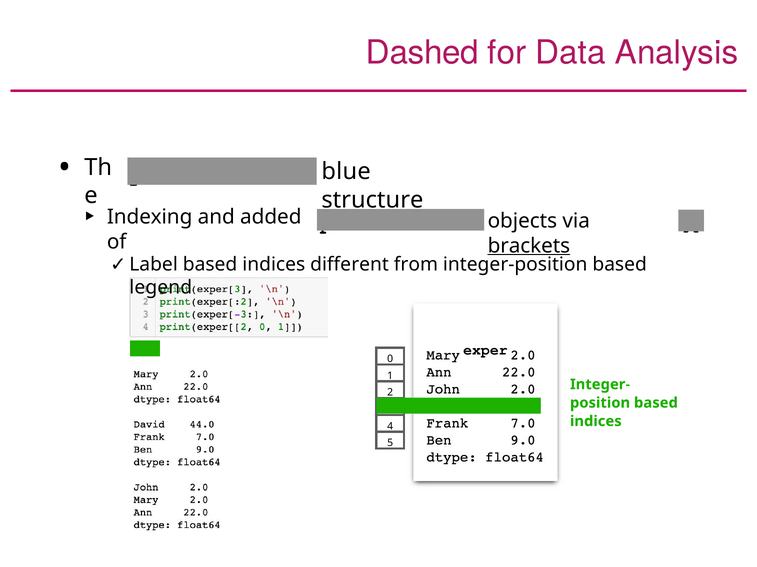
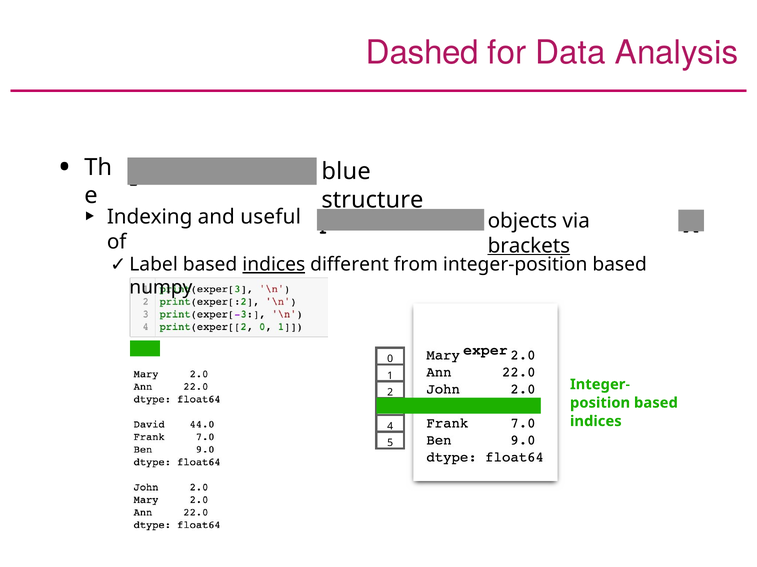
added: added -> useful
indices at (274, 265) underline: none -> present
legend: legend -> numpy
